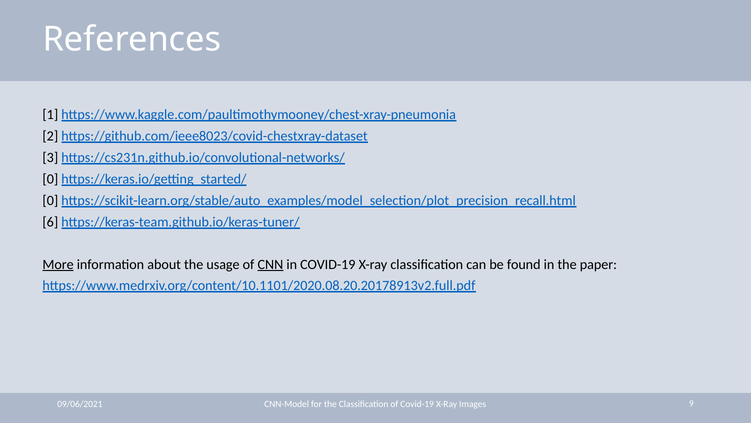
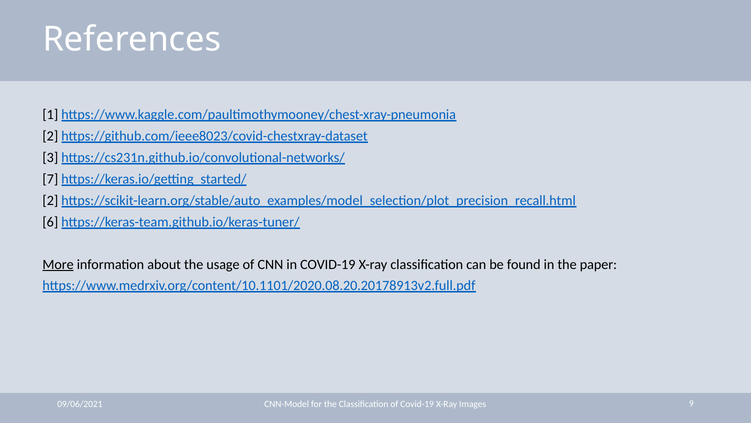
0 at (50, 179): 0 -> 7
0 at (50, 200): 0 -> 2
CNN underline: present -> none
